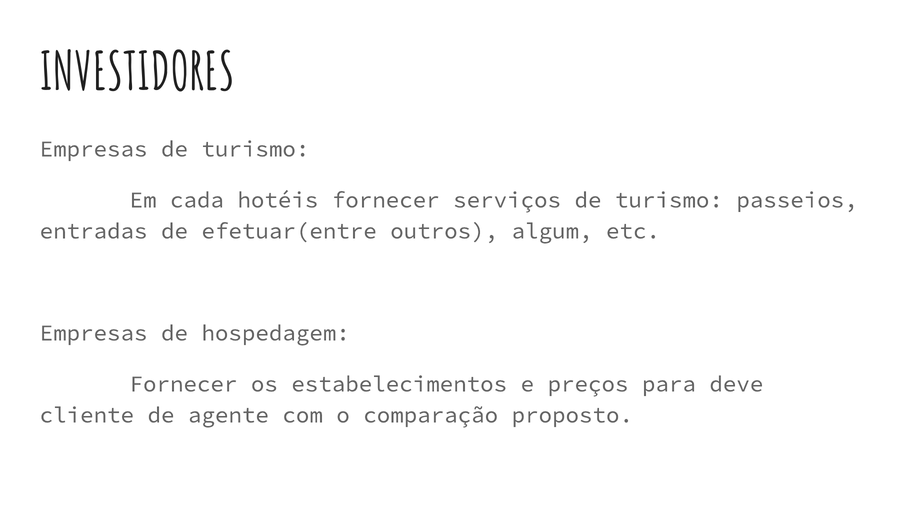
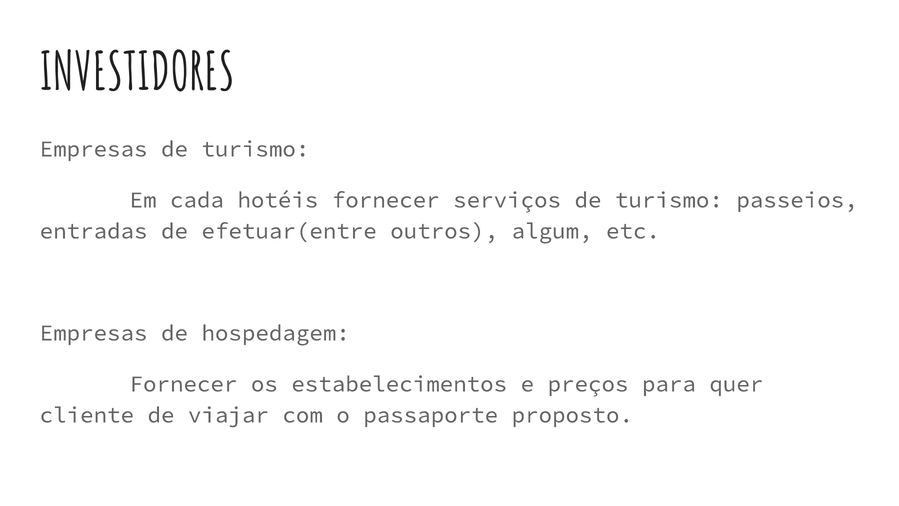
deve: deve -> quer
agente: agente -> viajar
comparação: comparação -> passaporte
